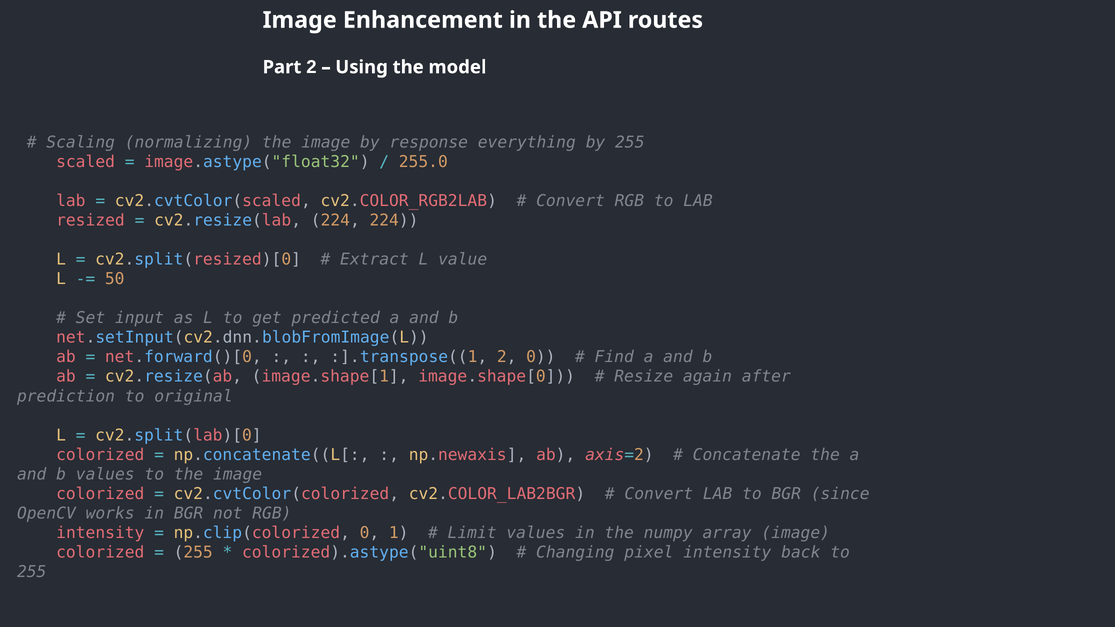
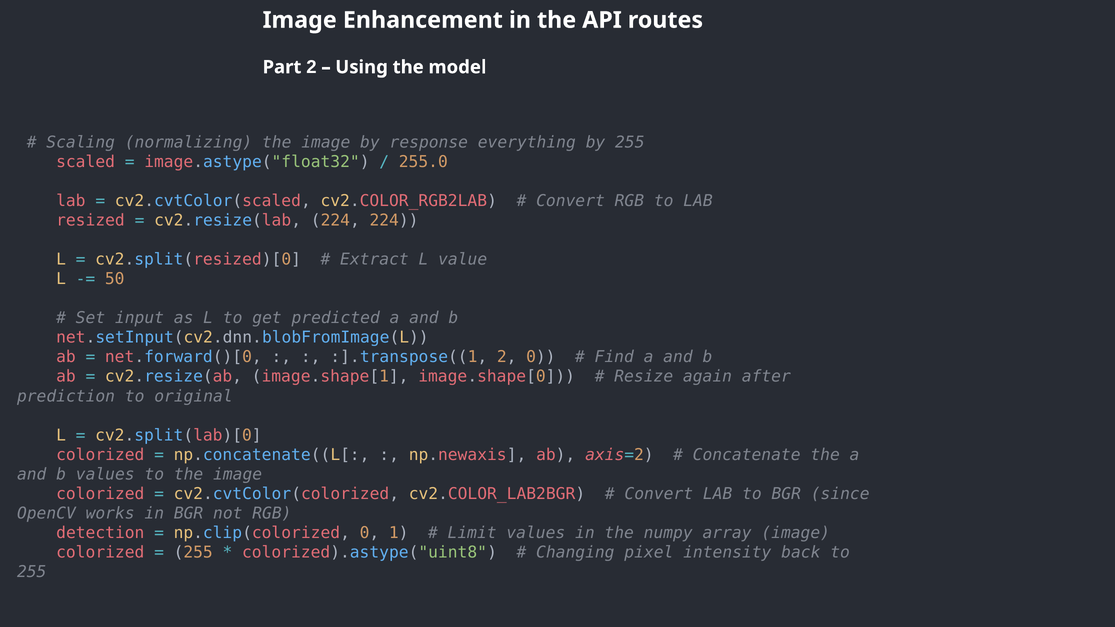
intensity at (100, 533): intensity -> detection
